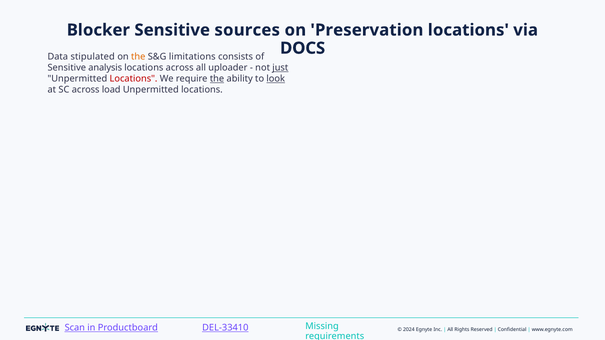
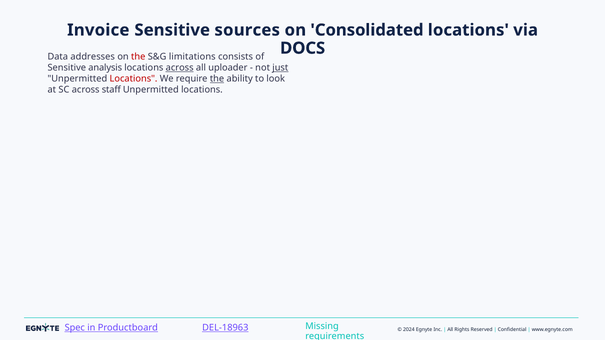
Blocker: Blocker -> Invoice
Preservation: Preservation -> Consolidated
stipulated: stipulated -> addresses
the at (138, 57) colour: orange -> red
across at (180, 68) underline: none -> present
look underline: present -> none
load: load -> staff
Scan: Scan -> Spec
DEL-33410: DEL-33410 -> DEL-18963
